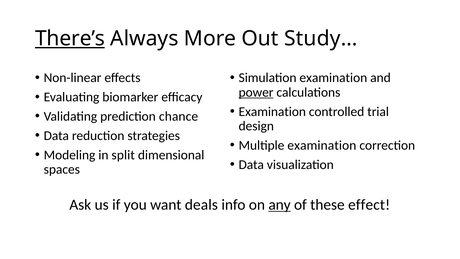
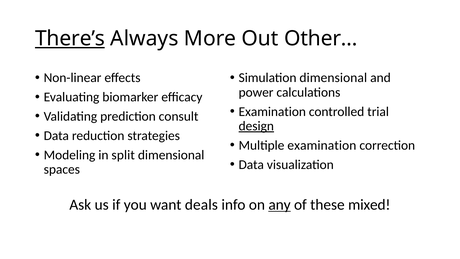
Study…: Study… -> Other…
Simulation examination: examination -> dimensional
power underline: present -> none
chance: chance -> consult
design underline: none -> present
effect: effect -> mixed
